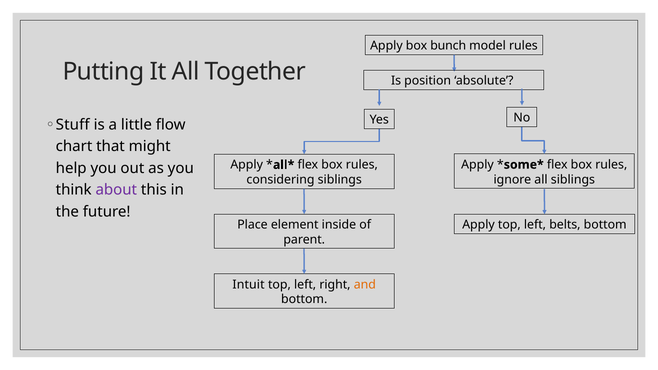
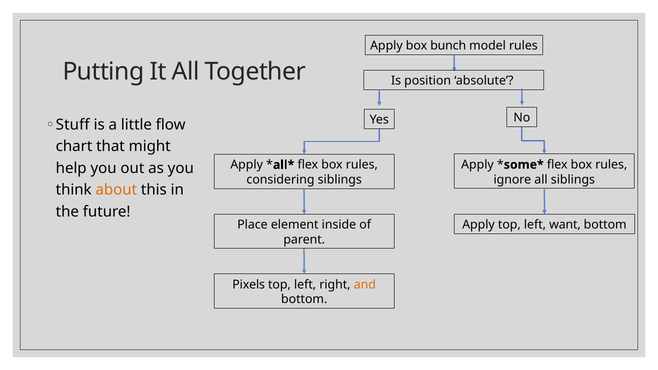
about colour: purple -> orange
belts: belts -> want
Intuit: Intuit -> Pixels
